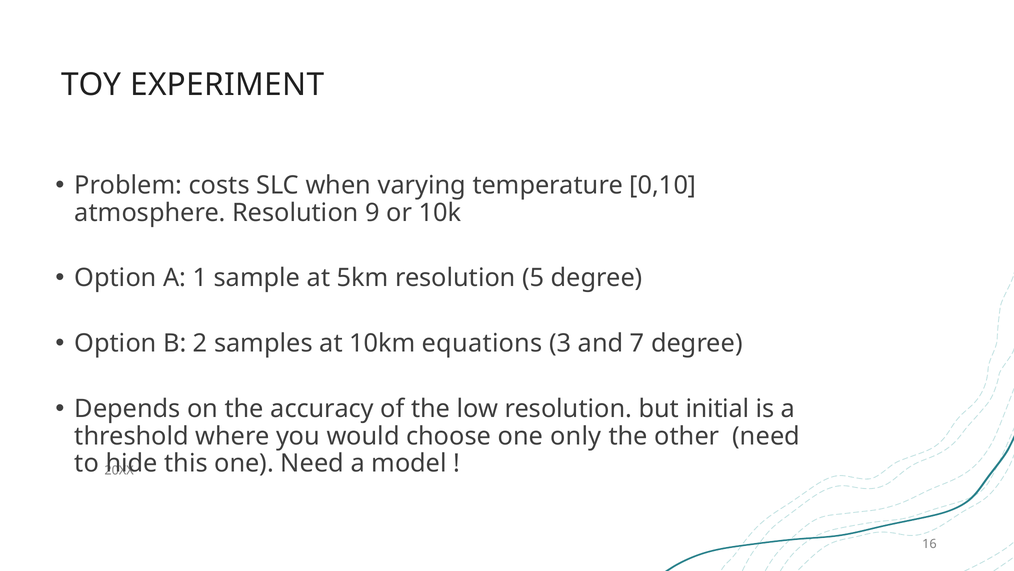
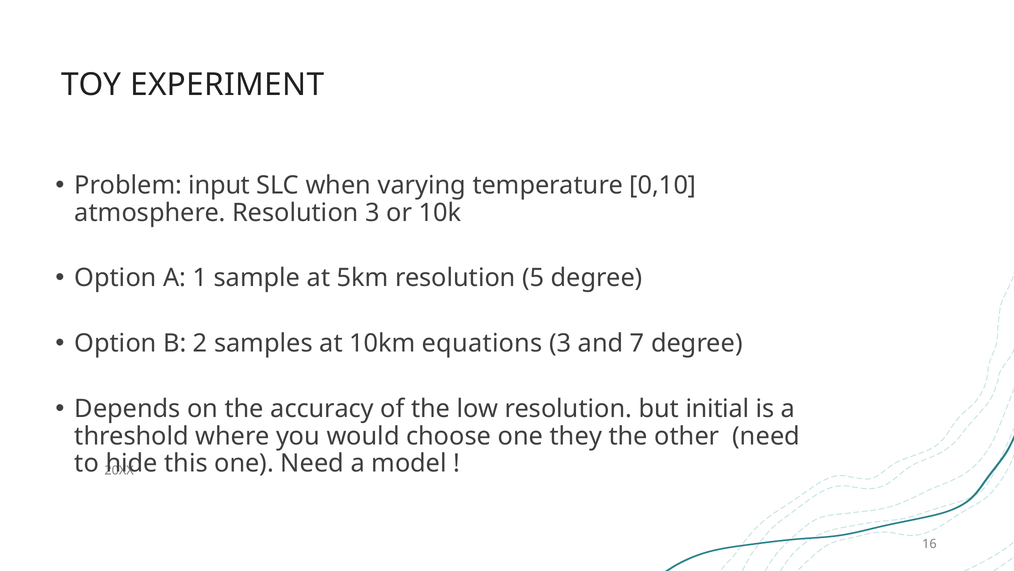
costs: costs -> input
Resolution 9: 9 -> 3
only: only -> they
